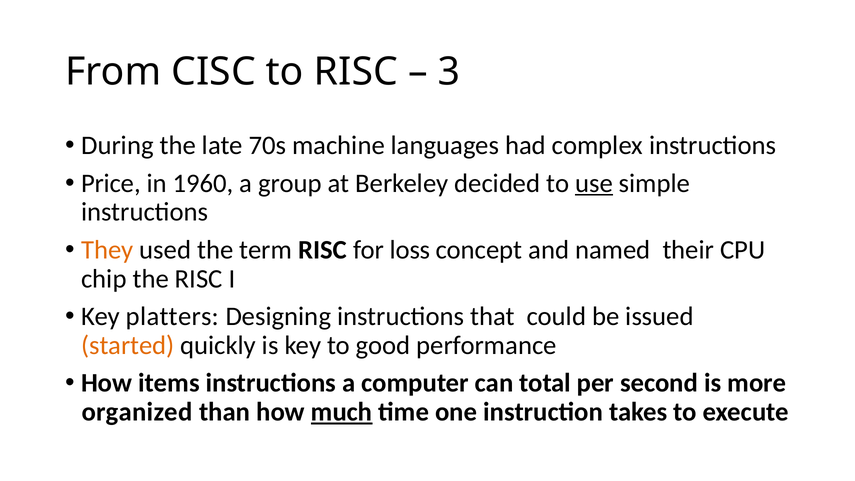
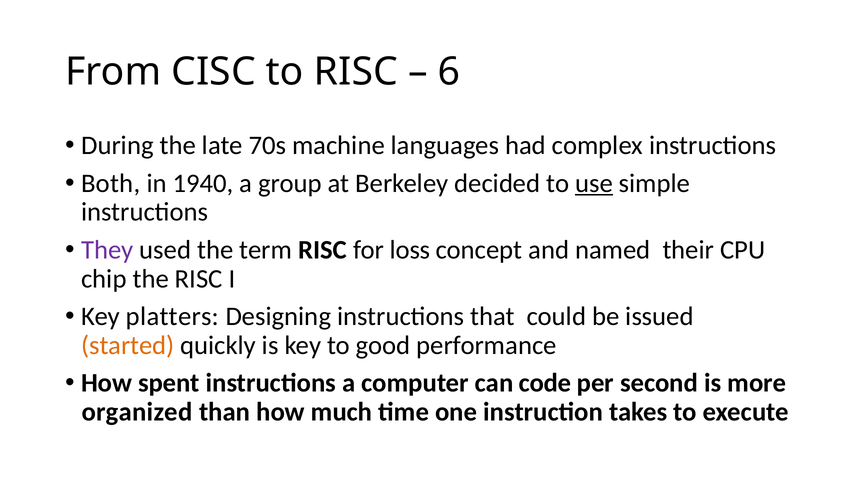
3: 3 -> 6
Price: Price -> Both
1960: 1960 -> 1940
They colour: orange -> purple
items: items -> spent
total: total -> code
much underline: present -> none
